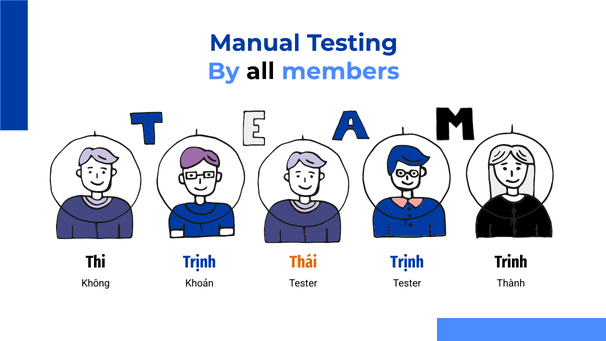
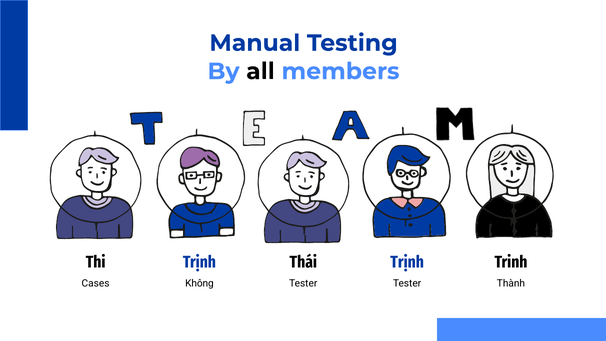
Thái colour: orange -> black
Không: Không -> Cases
Khoản: Khoản -> Không
